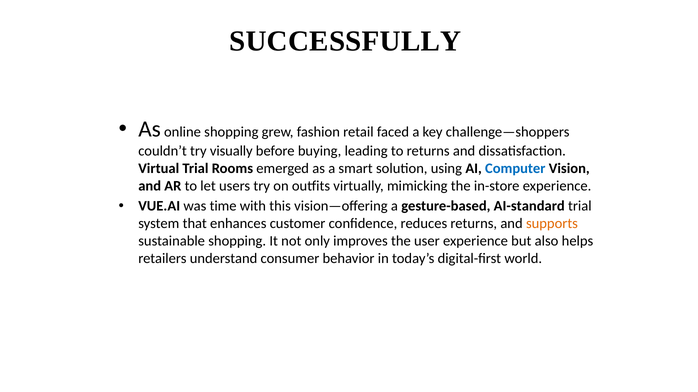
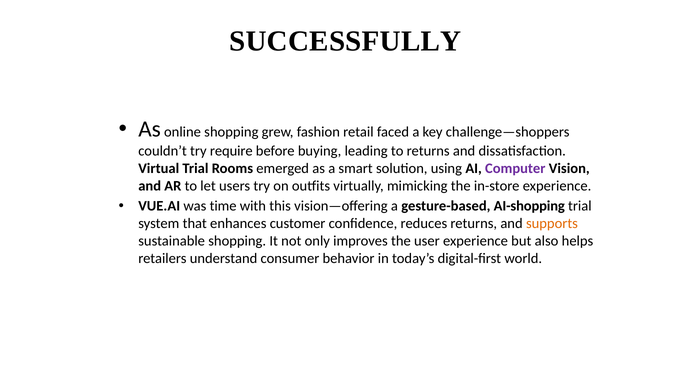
visually: visually -> require
Computer colour: blue -> purple
AI-standard: AI-standard -> AI-shopping
